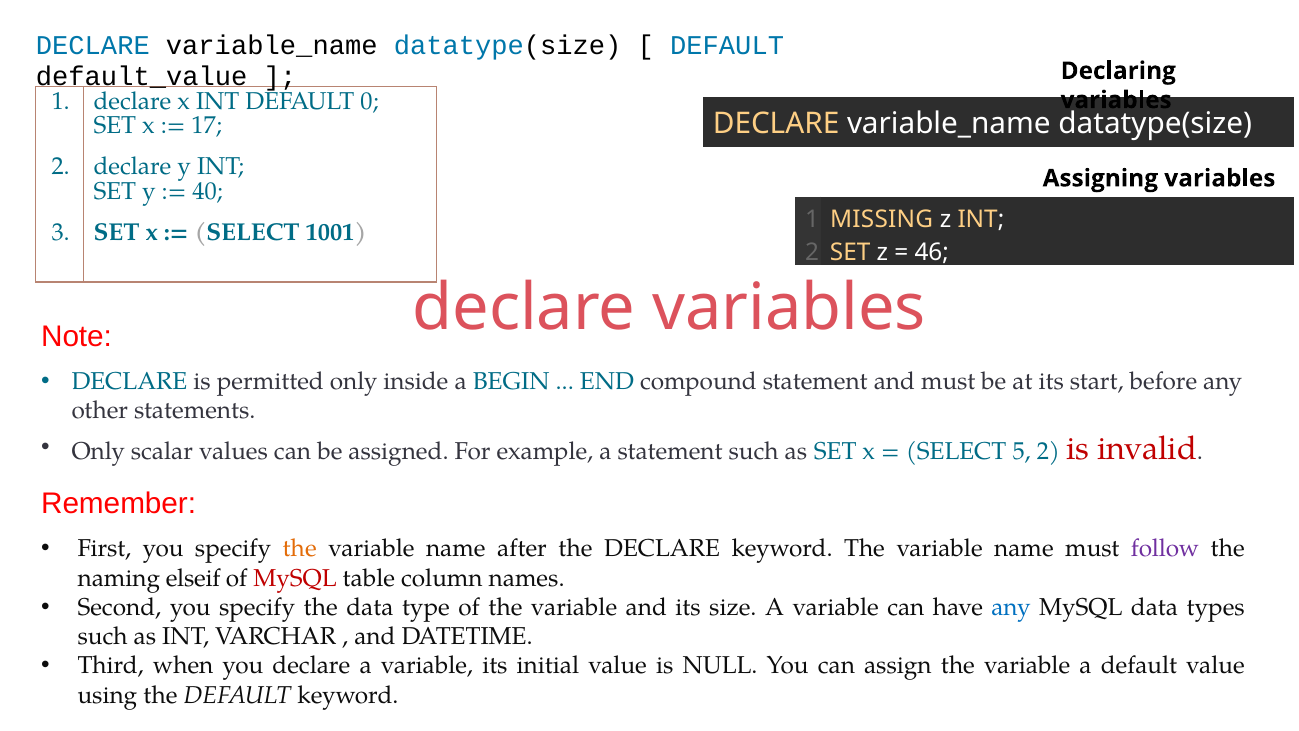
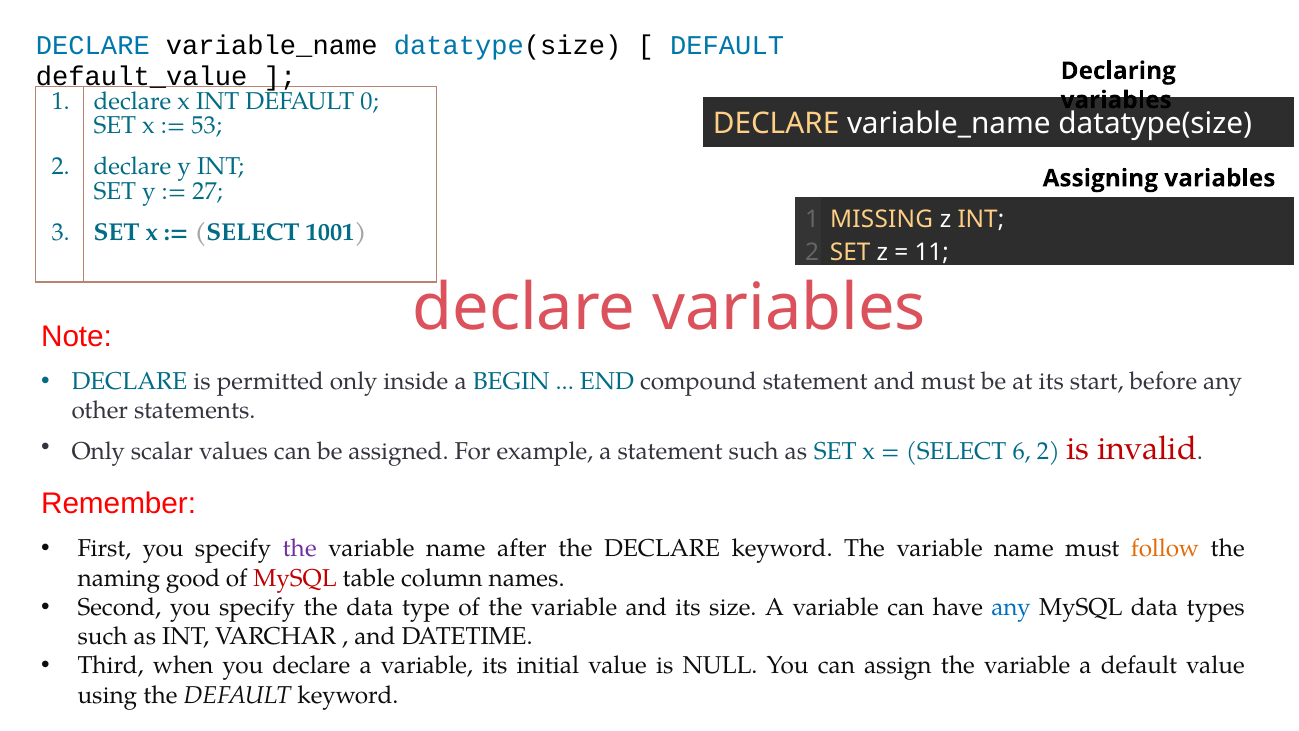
17: 17 -> 53
40: 40 -> 27
46: 46 -> 11
5: 5 -> 6
the at (300, 549) colour: orange -> purple
follow colour: purple -> orange
elseif: elseif -> good
